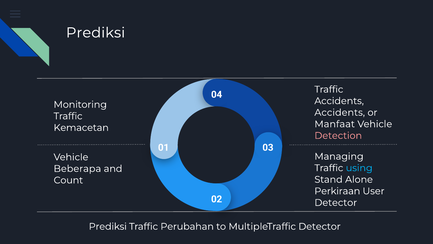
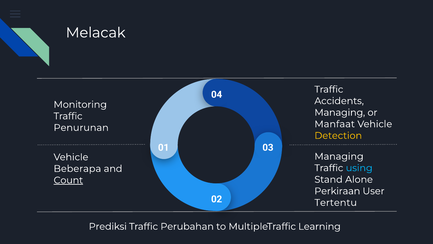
Prediksi at (96, 33): Prediksi -> Melacak
Accidents at (340, 112): Accidents -> Managing
Kemacetan: Kemacetan -> Penurunan
Detection colour: pink -> yellow
Count underline: none -> present
Detector at (336, 202): Detector -> Tertentu
MultipleTraffic Detector: Detector -> Learning
